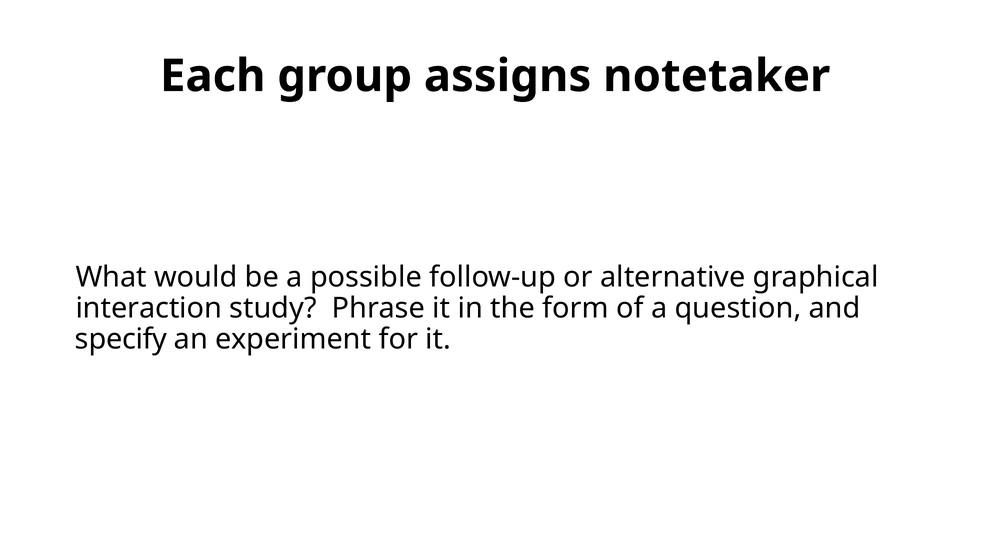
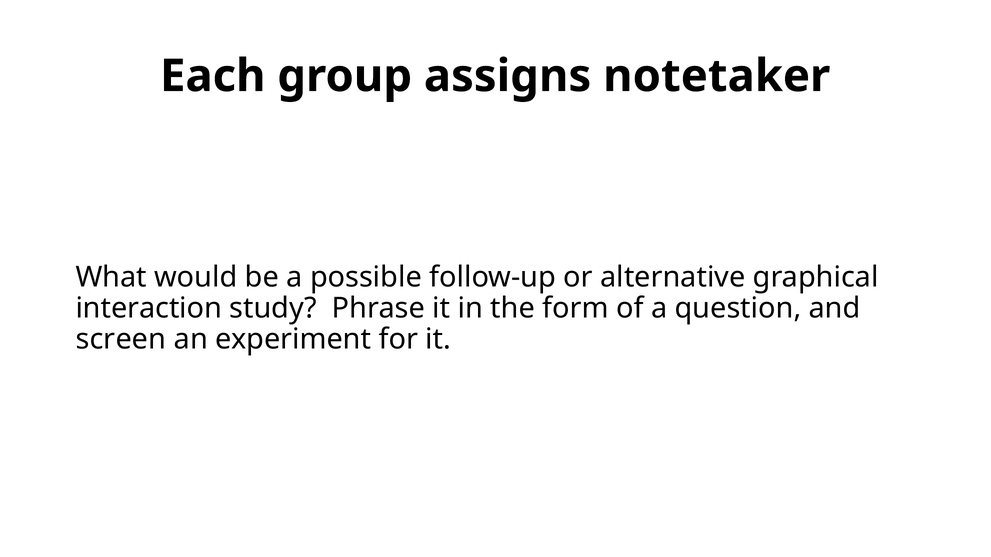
specify: specify -> screen
